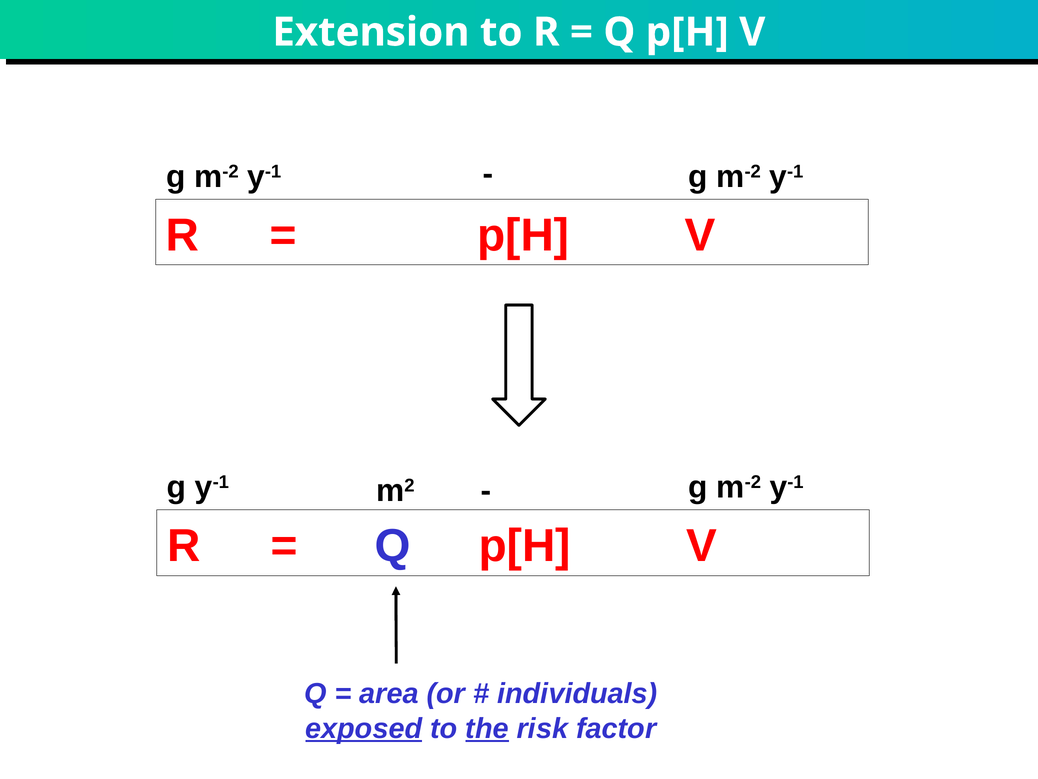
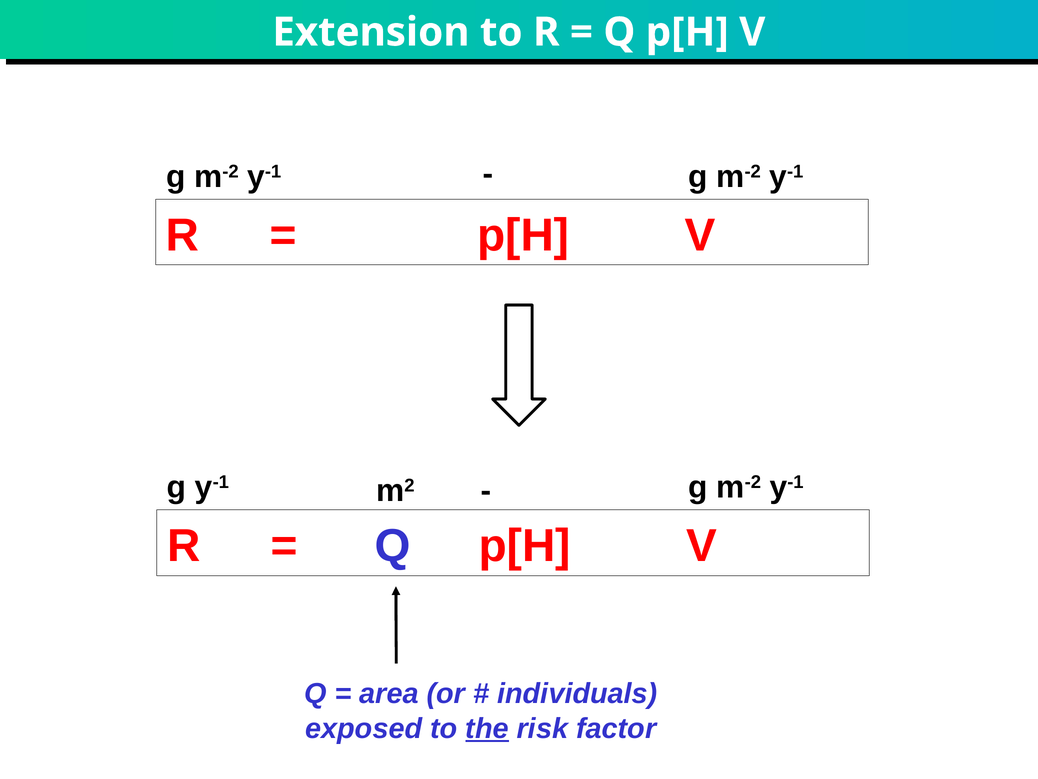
exposed underline: present -> none
